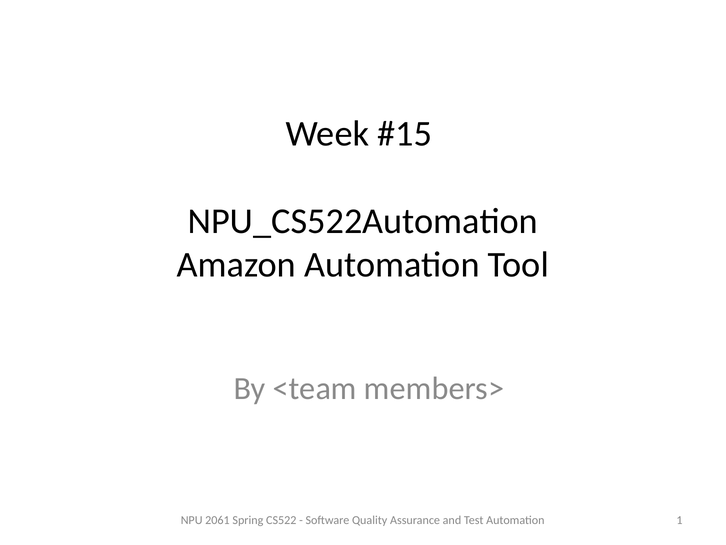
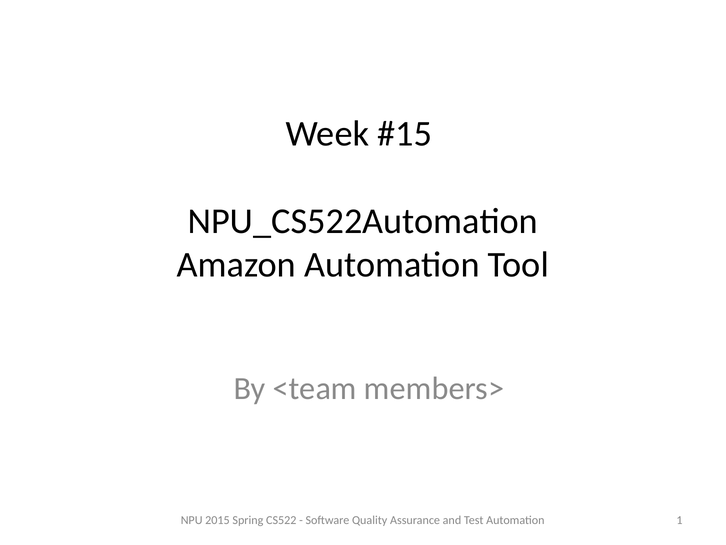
2061: 2061 -> 2015
